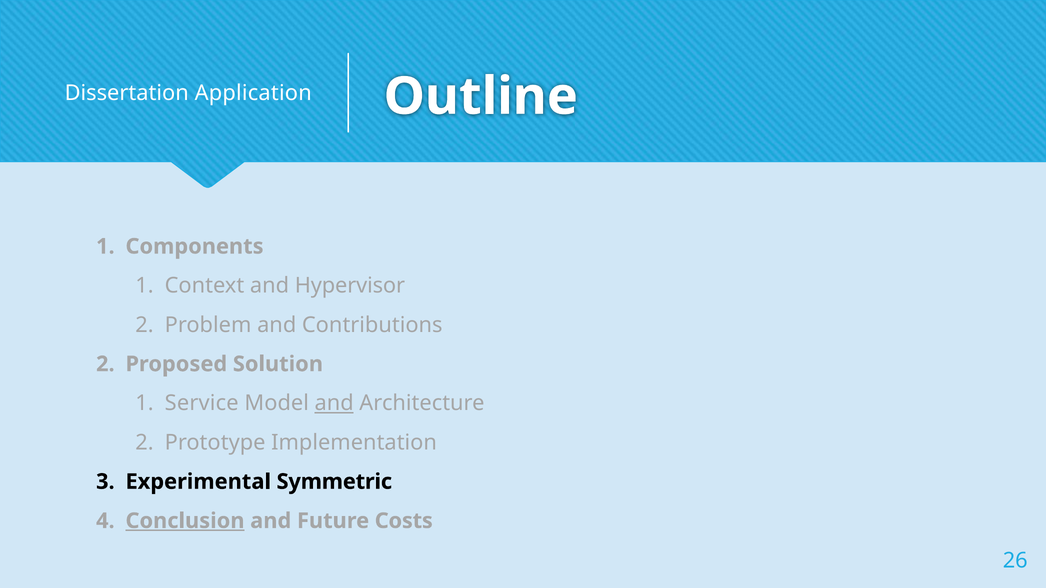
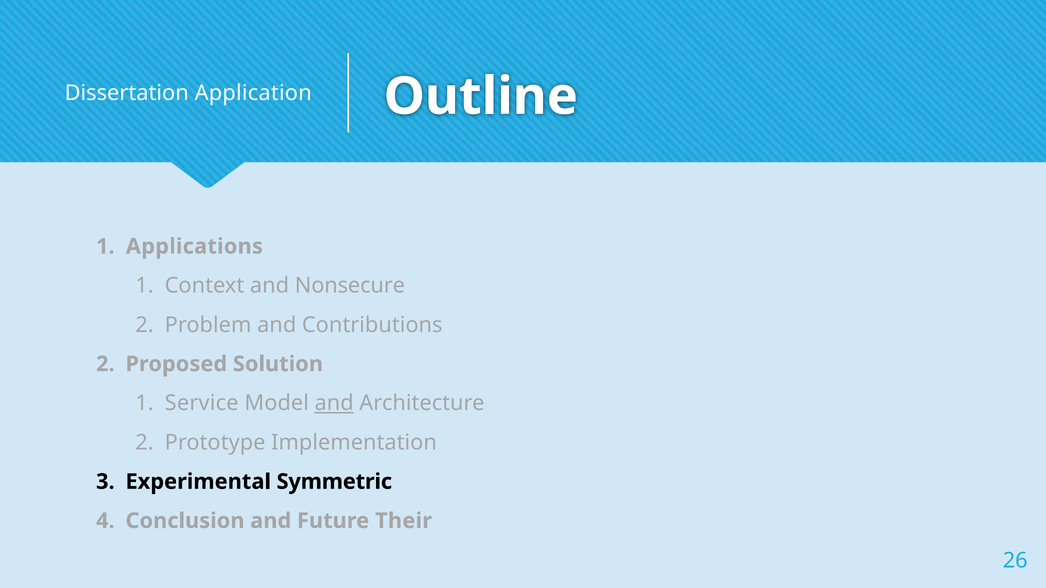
Components: Components -> Applications
Hypervisor: Hypervisor -> Nonsecure
Conclusion underline: present -> none
Costs: Costs -> Their
